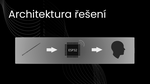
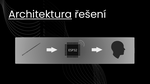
Architektura underline: none -> present
